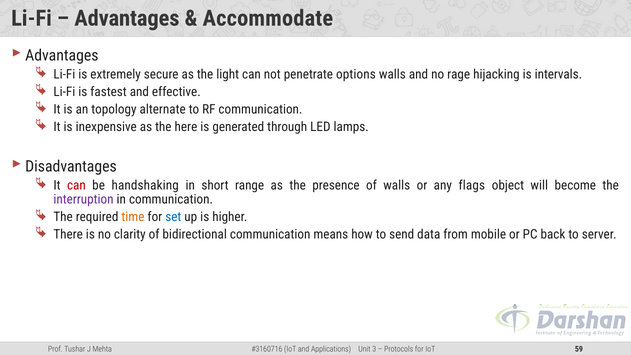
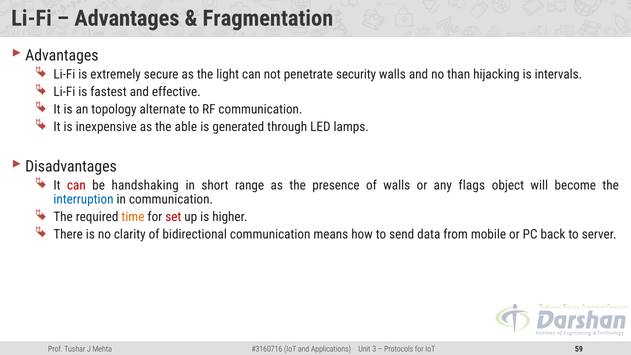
Accommodate: Accommodate -> Fragmentation
options: options -> security
rage: rage -> than
here: here -> able
interruption colour: purple -> blue
set colour: blue -> red
